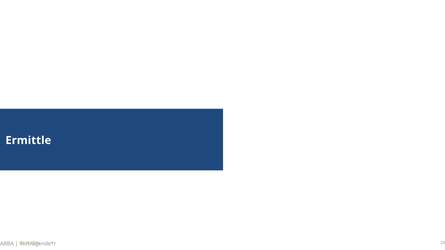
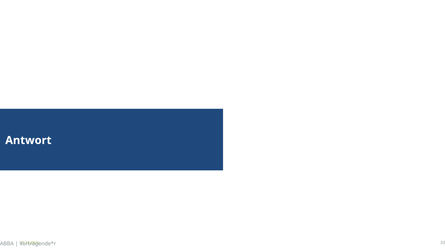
Ermittle: Ermittle -> Antwort
